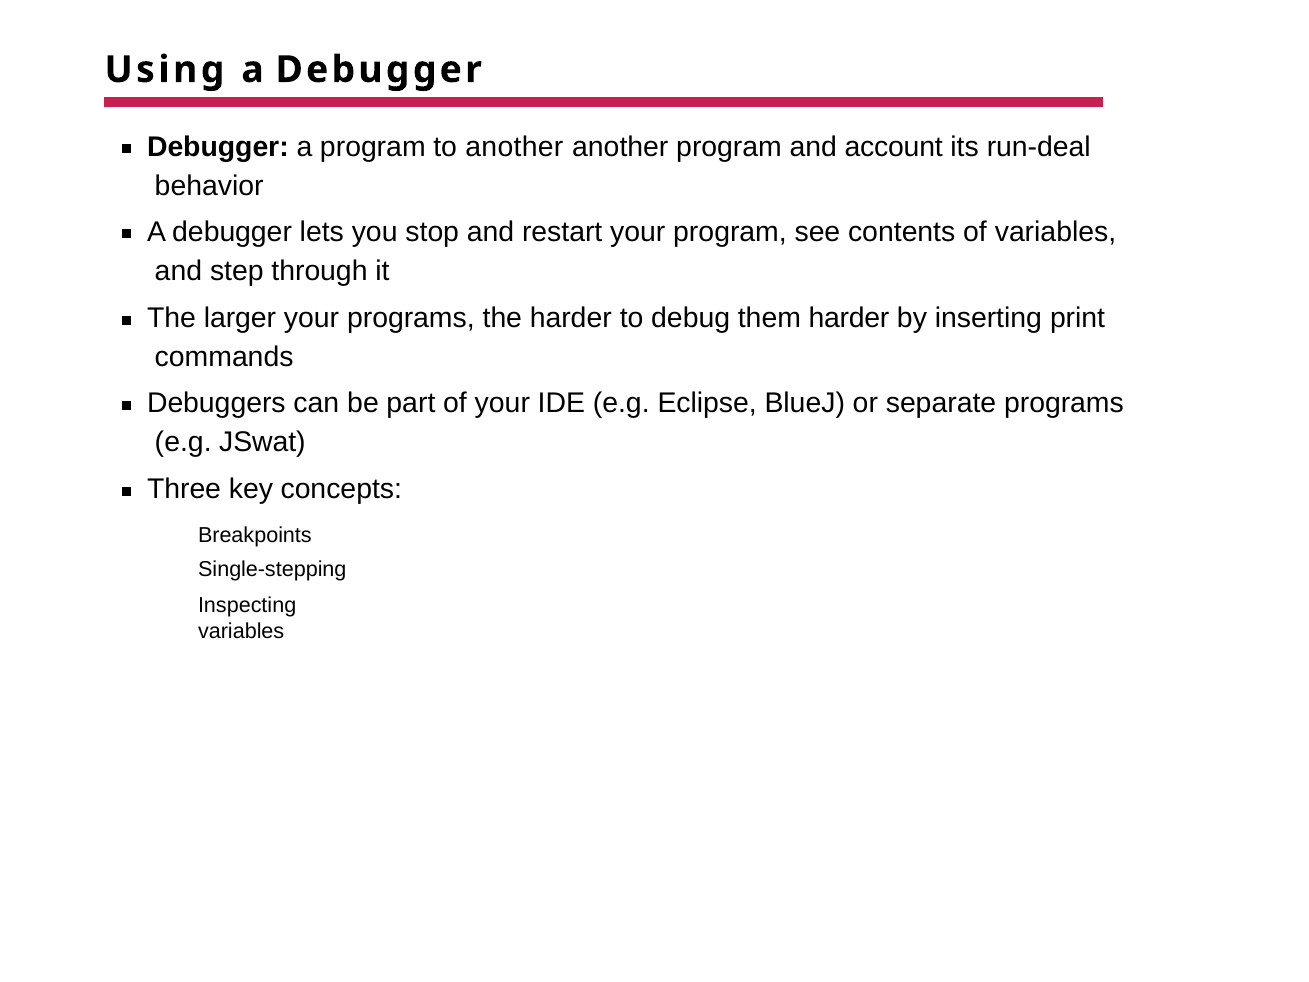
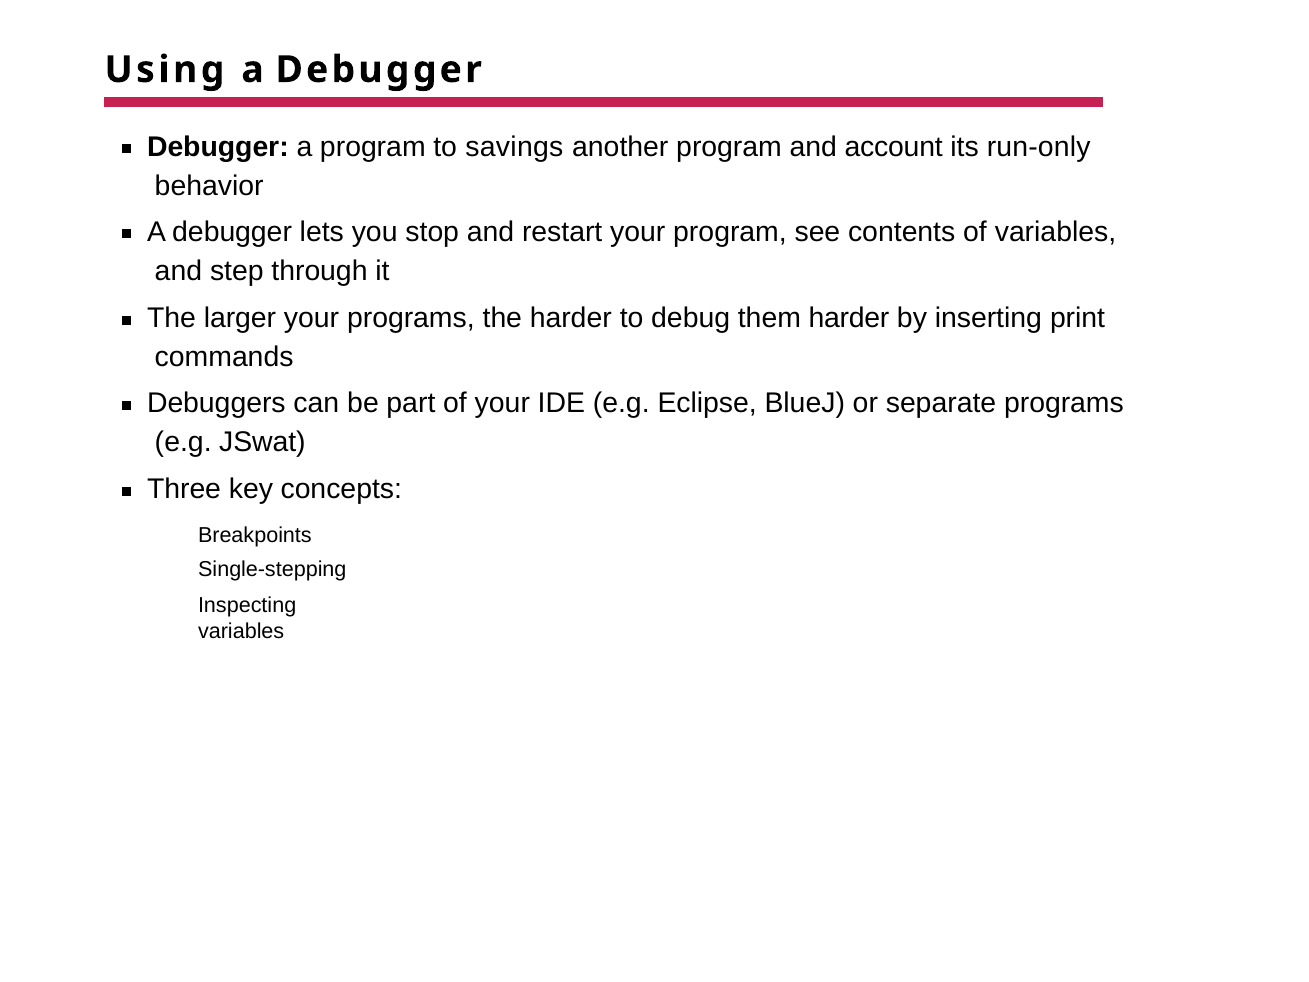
to another: another -> savings
run-deal: run-deal -> run-only
